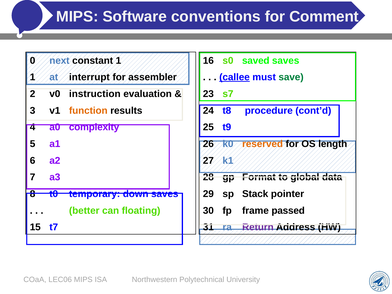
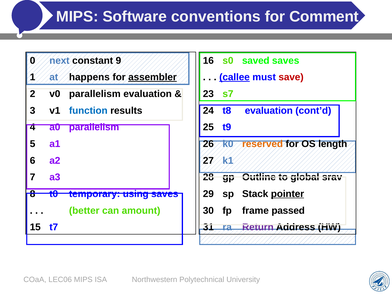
constant 1: 1 -> 9
interrupt: interrupt -> happens
assembler underline: none -> present
save colour: green -> red
v0 instruction: instruction -> parallelism
function colour: orange -> blue
t8 procedure: procedure -> evaluation
a0 complexity: complexity -> parallelism
Format: Format -> Outline
data: data -> srav
down: down -> using
pointer underline: none -> present
floating: floating -> amount
